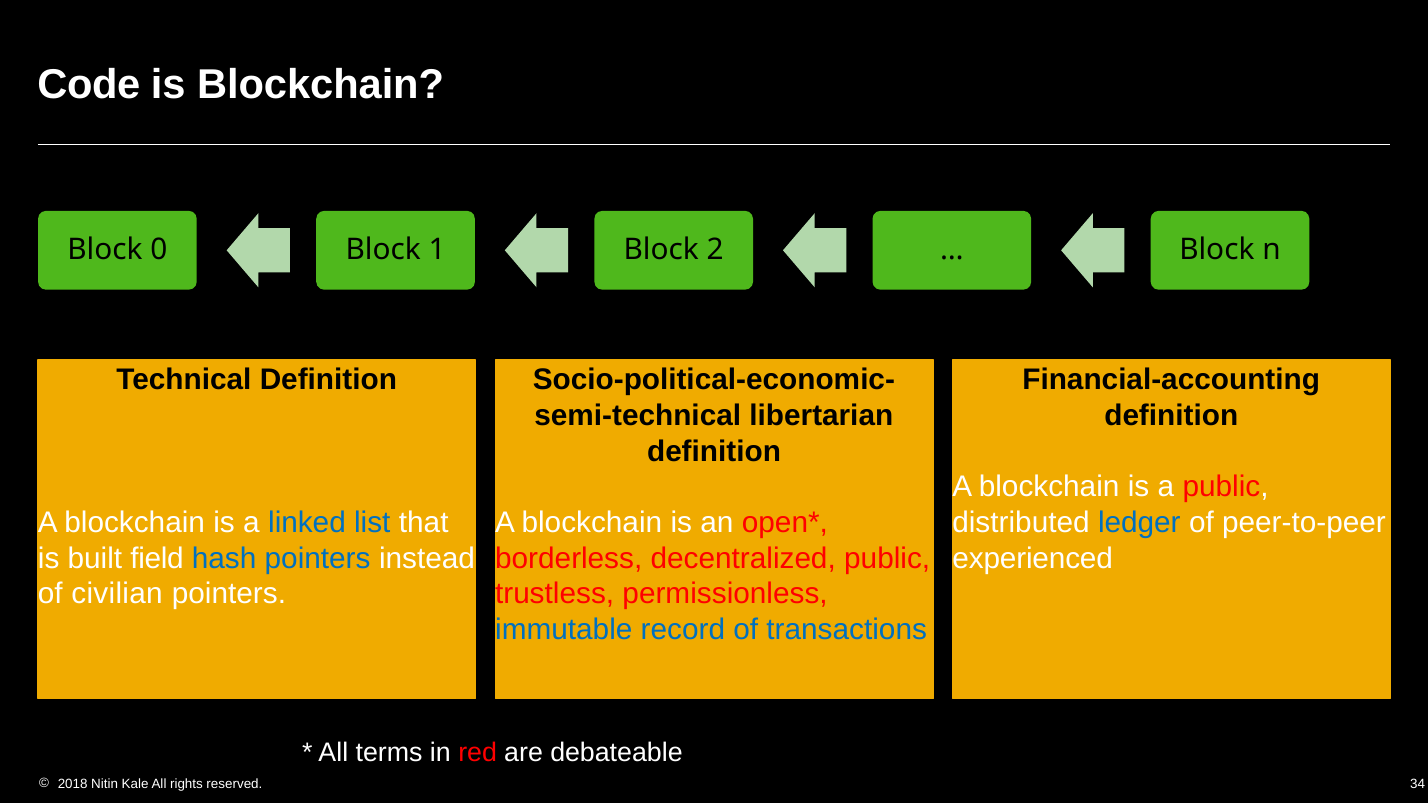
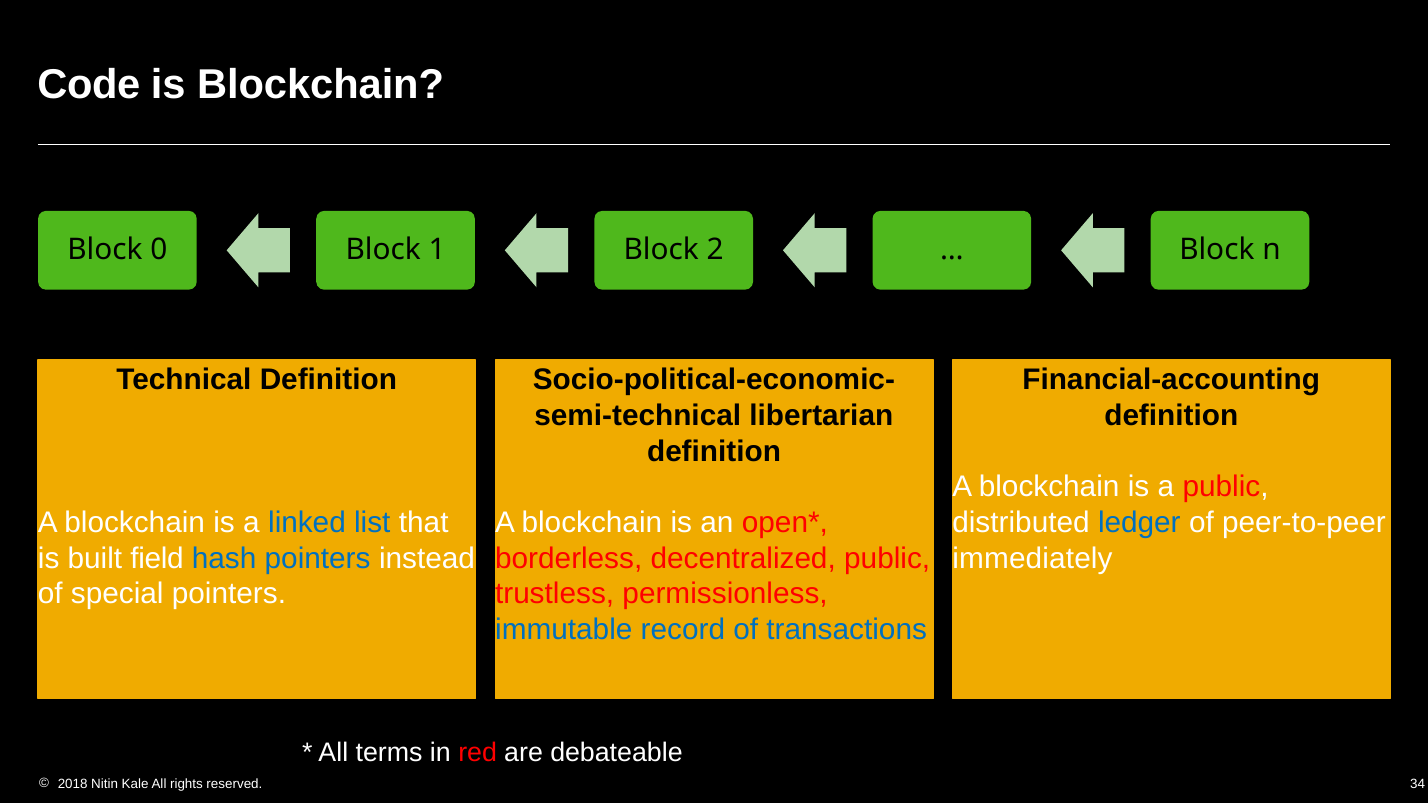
experienced: experienced -> immediately
civilian: civilian -> special
